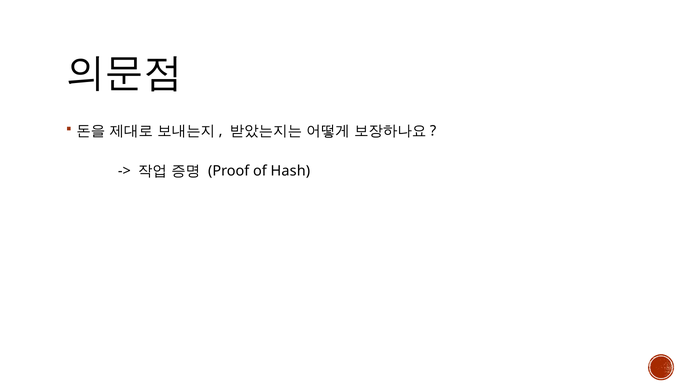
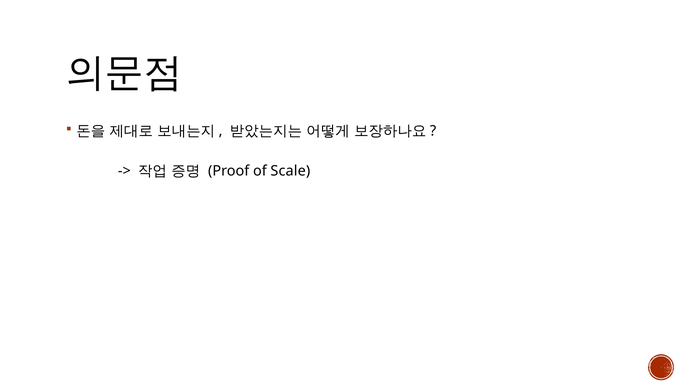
Hash: Hash -> Scale
